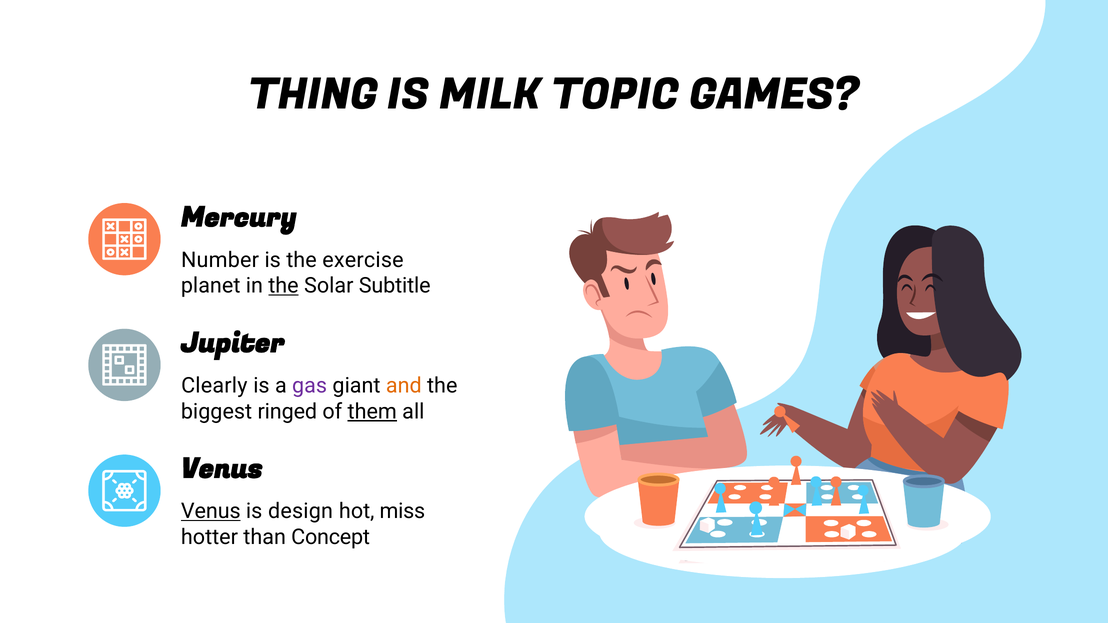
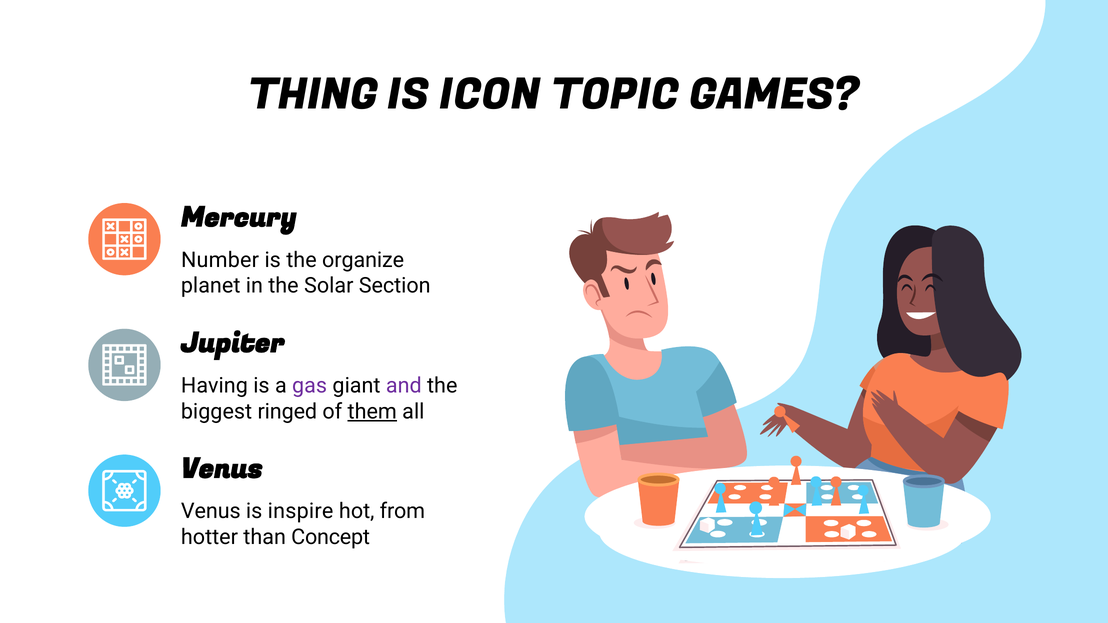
MILK: MILK -> ICON
exercise: exercise -> organize
the at (283, 286) underline: present -> none
Subtitle: Subtitle -> Section
Clearly: Clearly -> Having
and colour: orange -> purple
Venus at (211, 511) underline: present -> none
design: design -> inspire
miss: miss -> from
